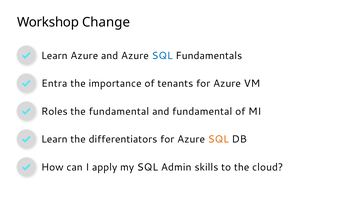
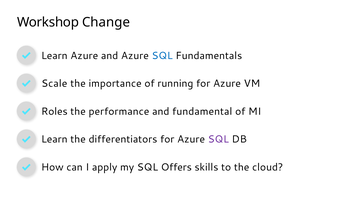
Entra: Entra -> Scale
tenants: tenants -> running
the fundamental: fundamental -> performance
SQL at (218, 139) colour: orange -> purple
Admin: Admin -> Offers
